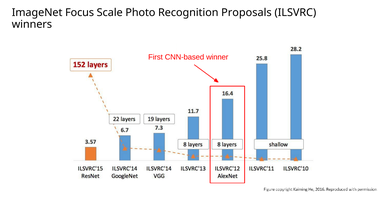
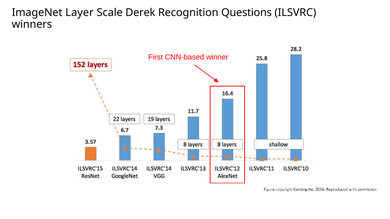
Focus: Focus -> Layer
Photo: Photo -> Derek
Proposals: Proposals -> Questions
